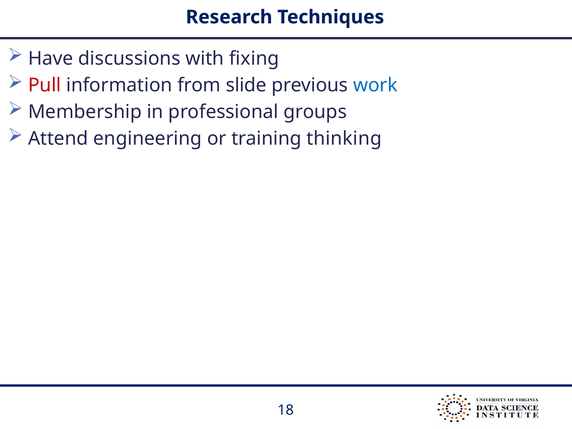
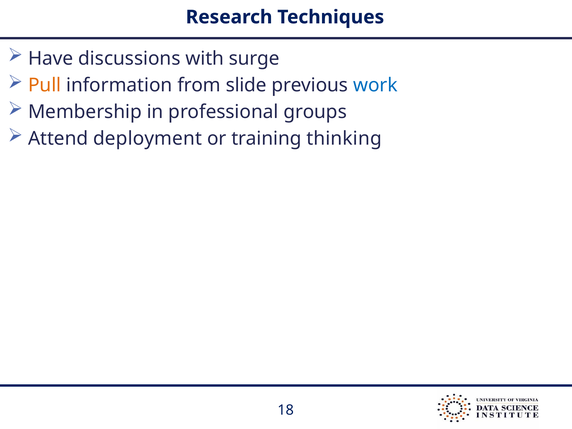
fixing: fixing -> surge
Pull colour: red -> orange
engineering: engineering -> deployment
